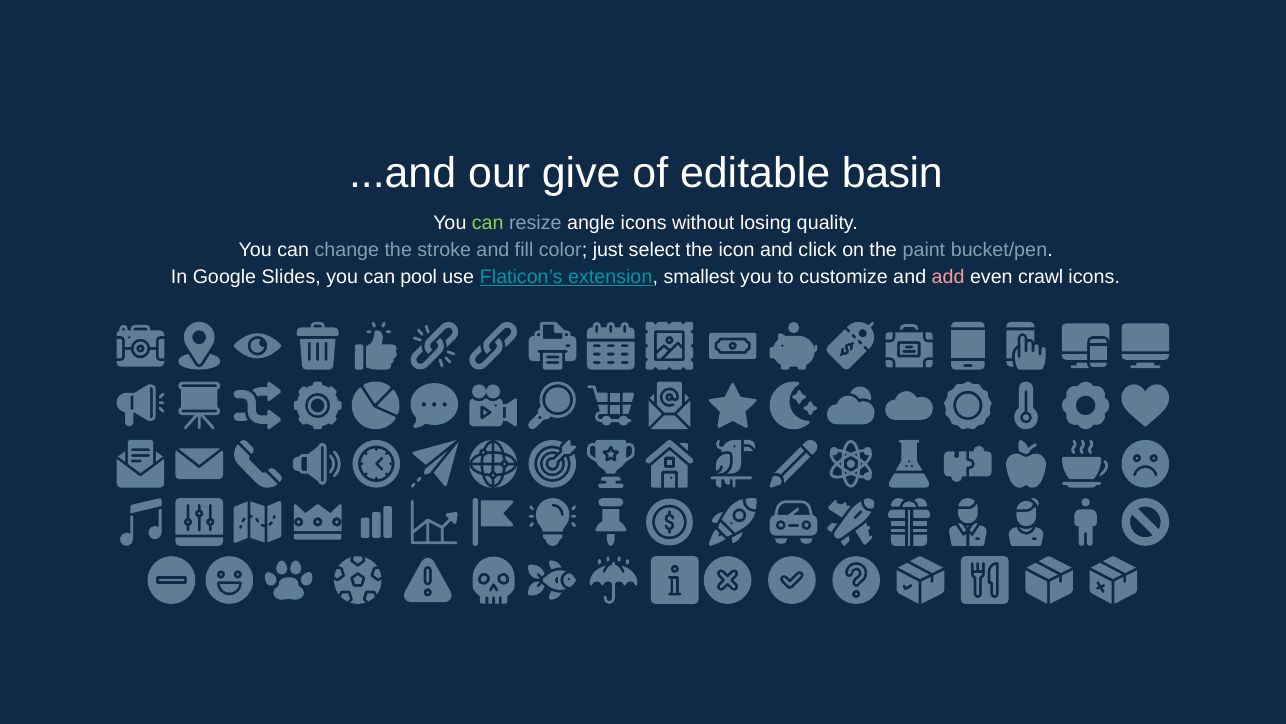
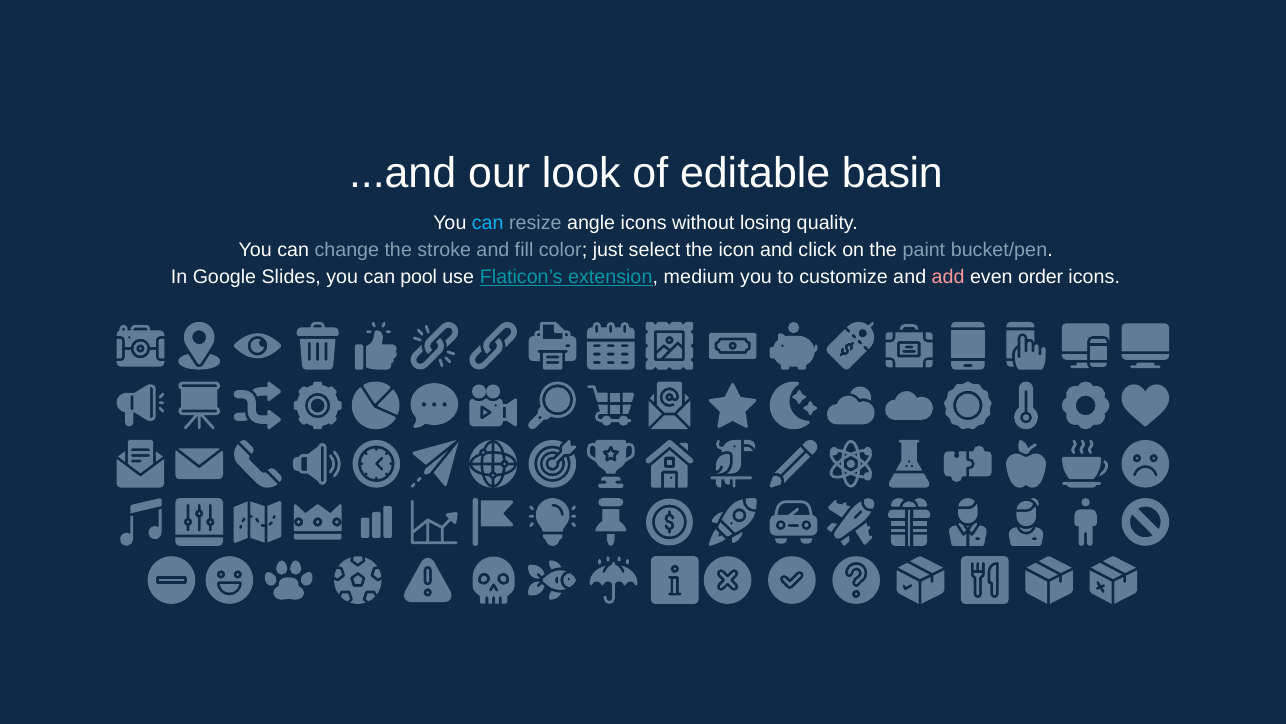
give: give -> look
can at (488, 223) colour: light green -> light blue
smallest: smallest -> medium
crawl: crawl -> order
